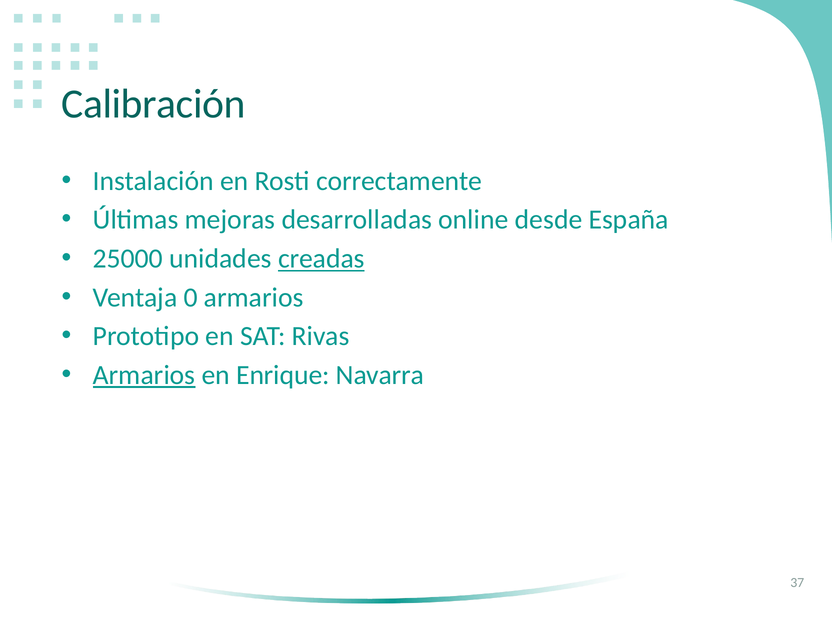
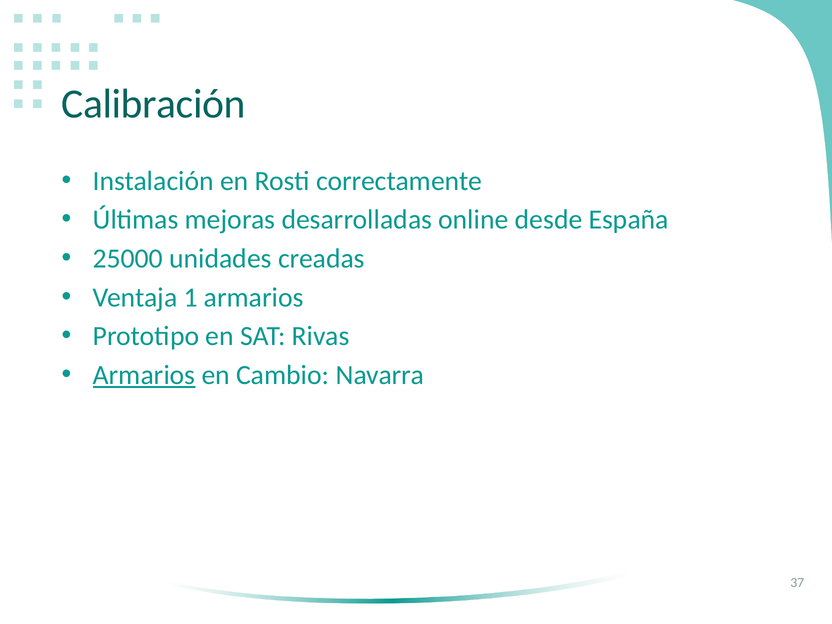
creadas underline: present -> none
0: 0 -> 1
Enrique: Enrique -> Cambio
